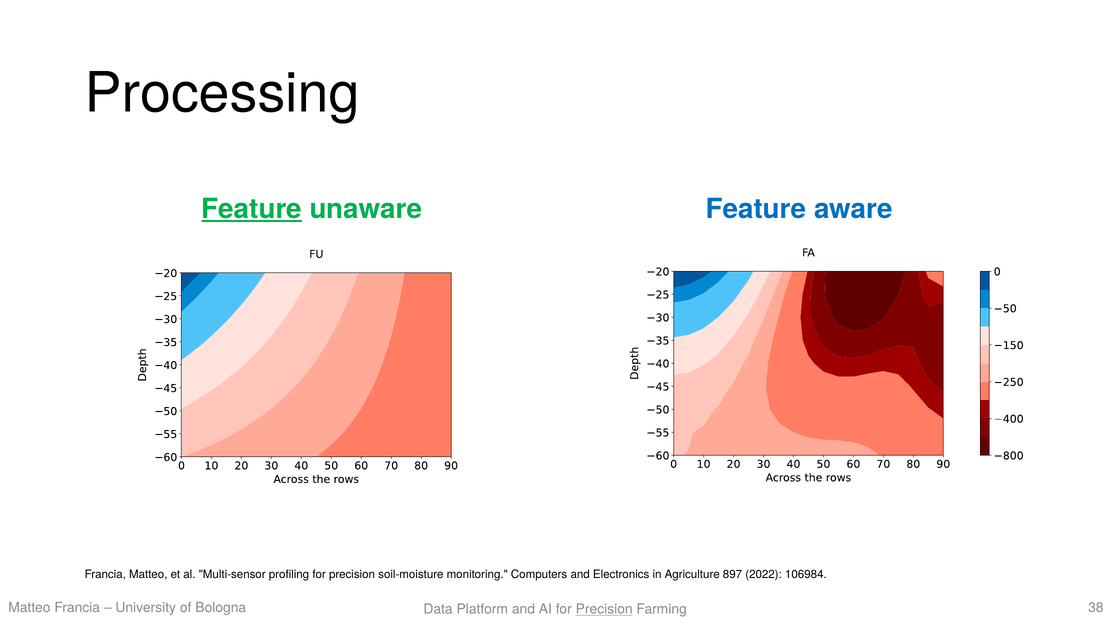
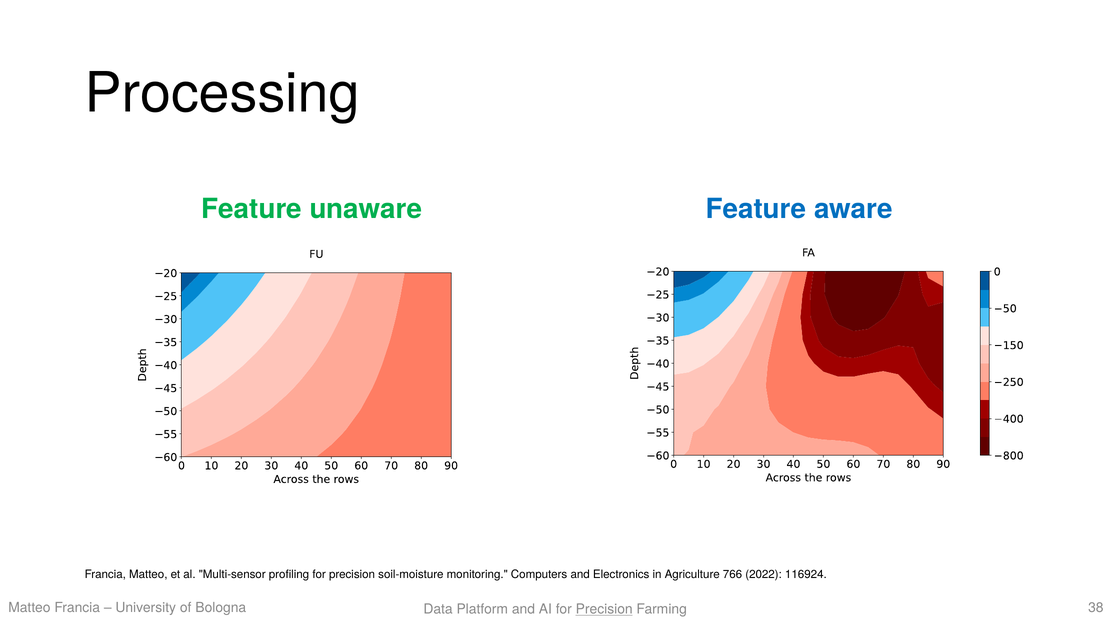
Feature at (252, 209) underline: present -> none
897: 897 -> 766
106984: 106984 -> 116924
